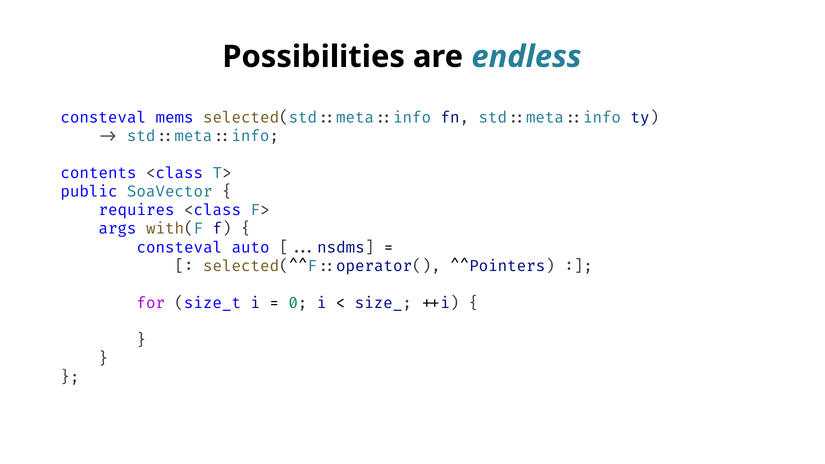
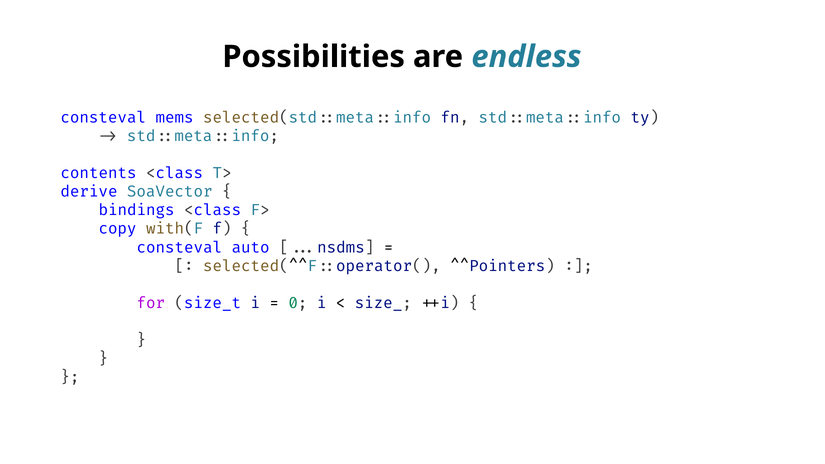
public: public -> derive
requires: requires -> bindings
args: args -> copy
